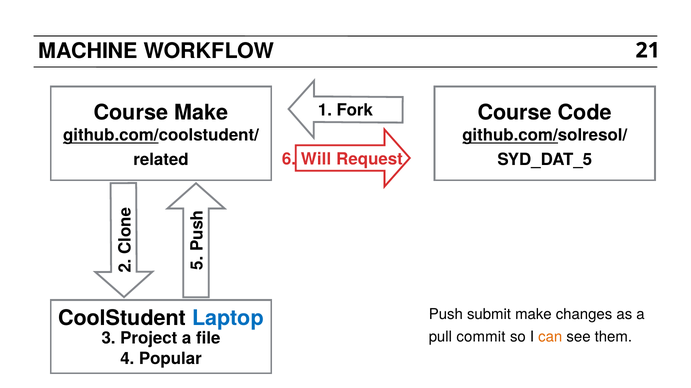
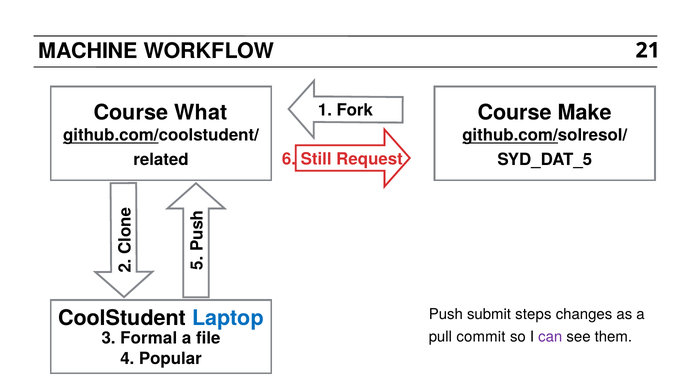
Course Make: Make -> What
Code: Code -> Make
Will: Will -> Still
submit make: make -> steps
can colour: orange -> purple
Project: Project -> Formal
